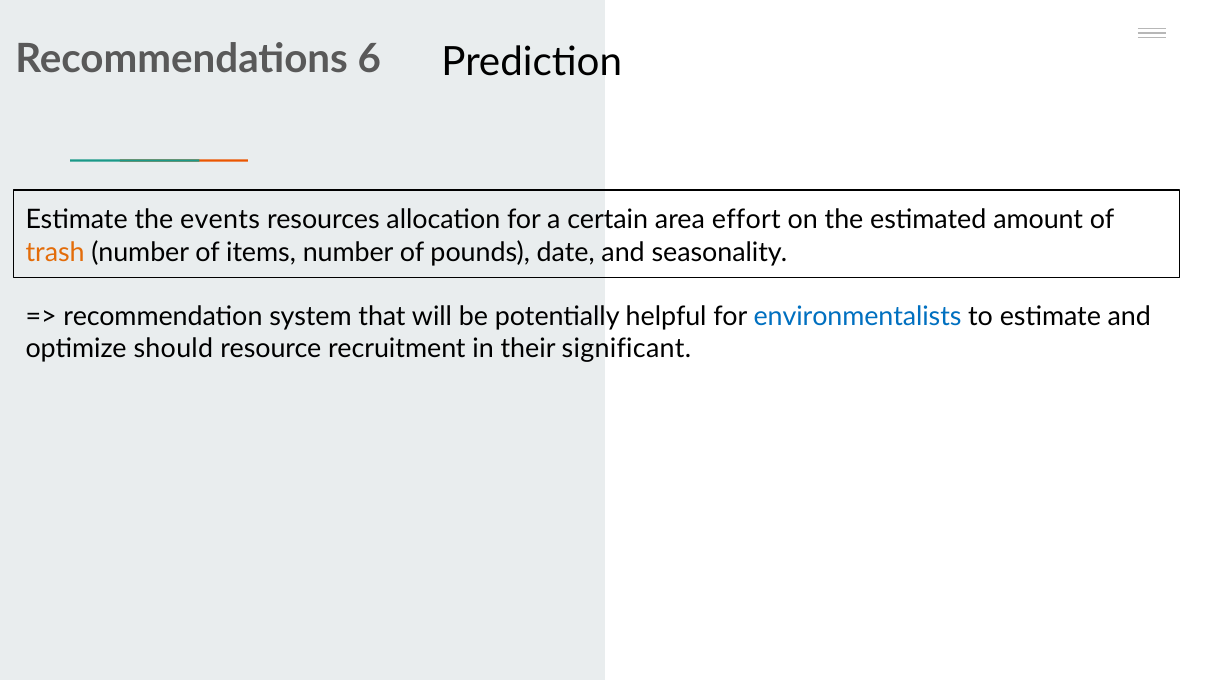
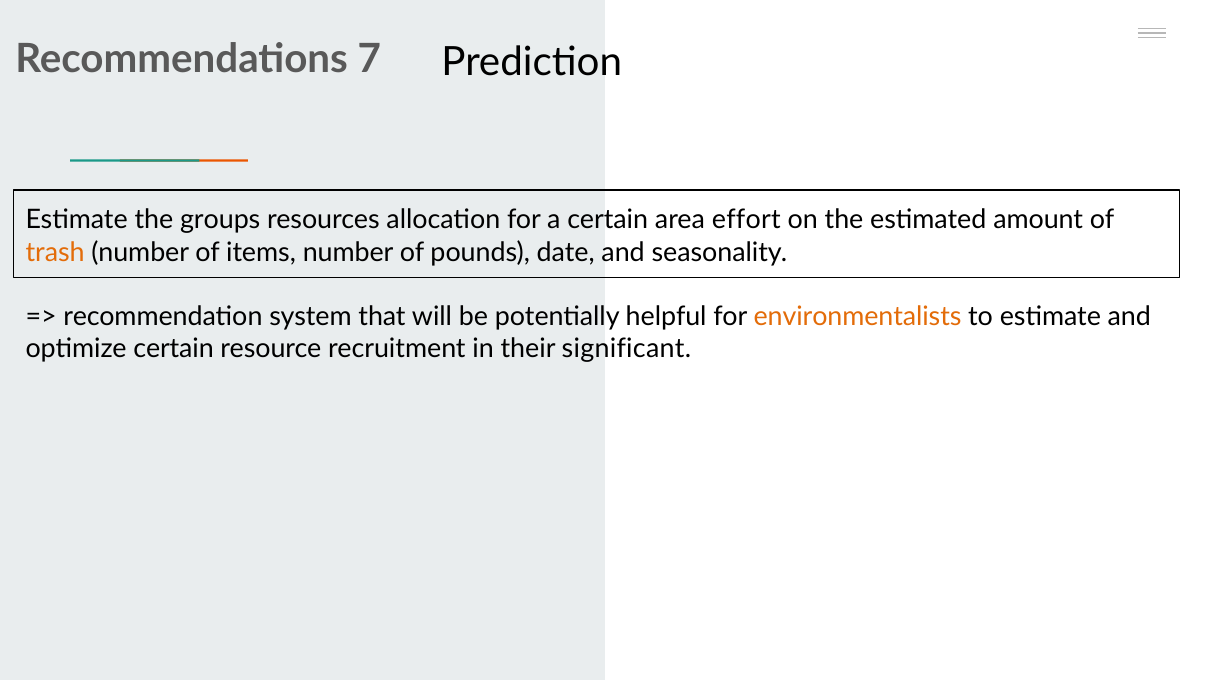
6: 6 -> 7
events: events -> groups
environmentalists colour: blue -> orange
optimize should: should -> certain
